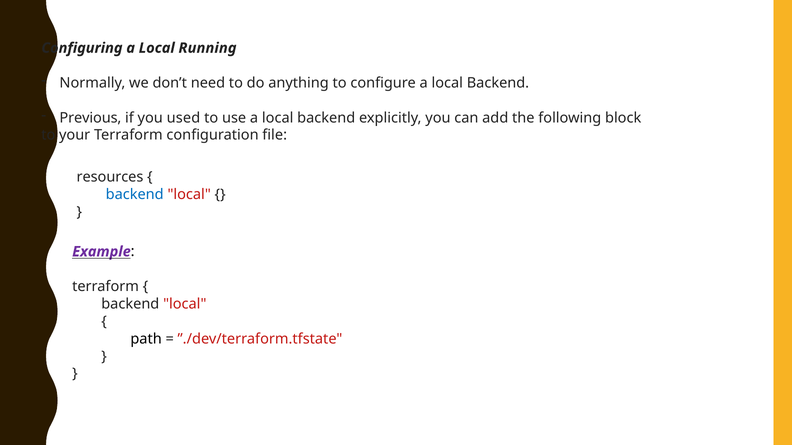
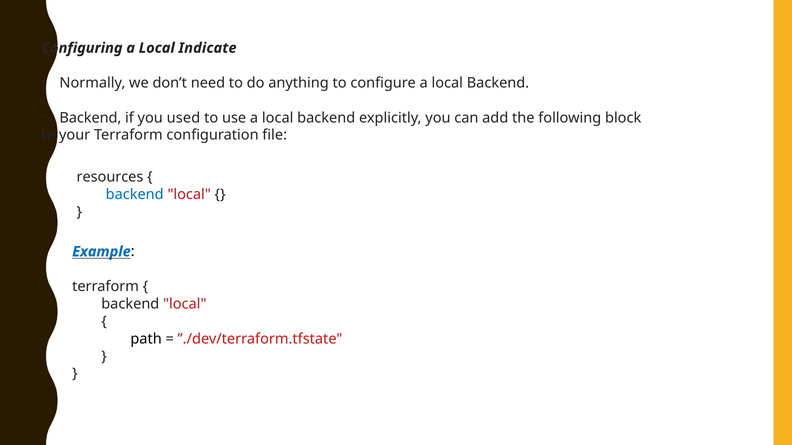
Running: Running -> Indicate
Previous at (90, 118): Previous -> Backend
Example colour: purple -> blue
